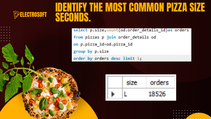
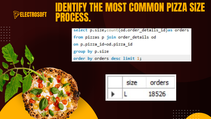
SECONDS: SECONDS -> PROCESS
